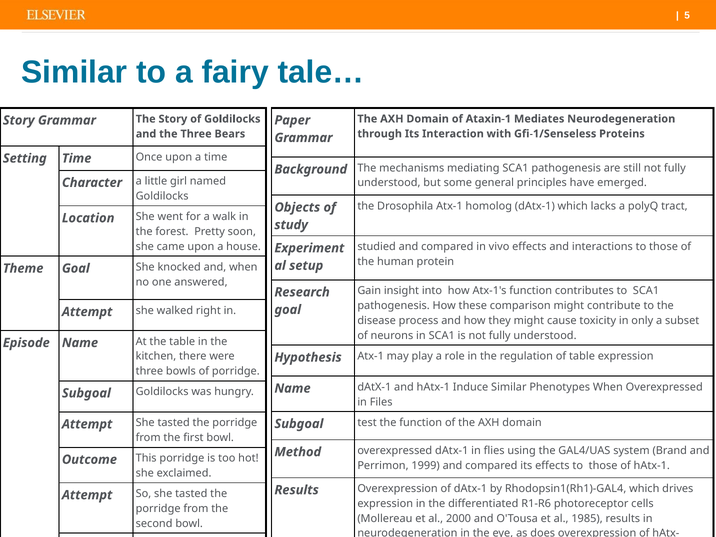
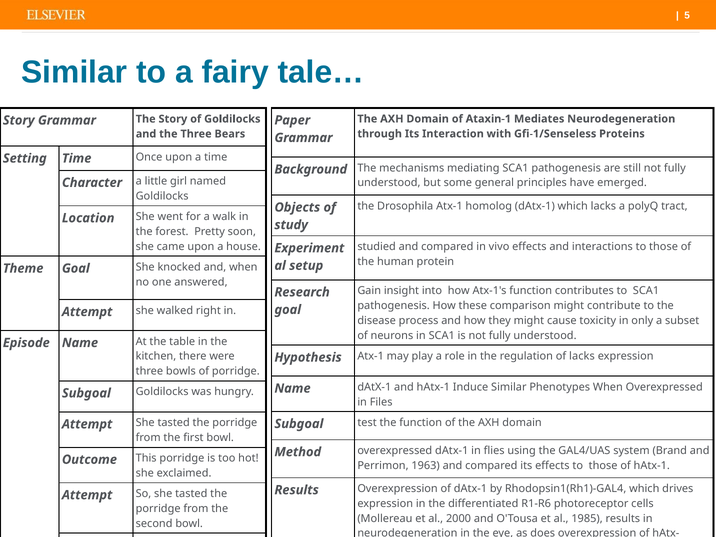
of table: table -> lacks
1999: 1999 -> 1963
